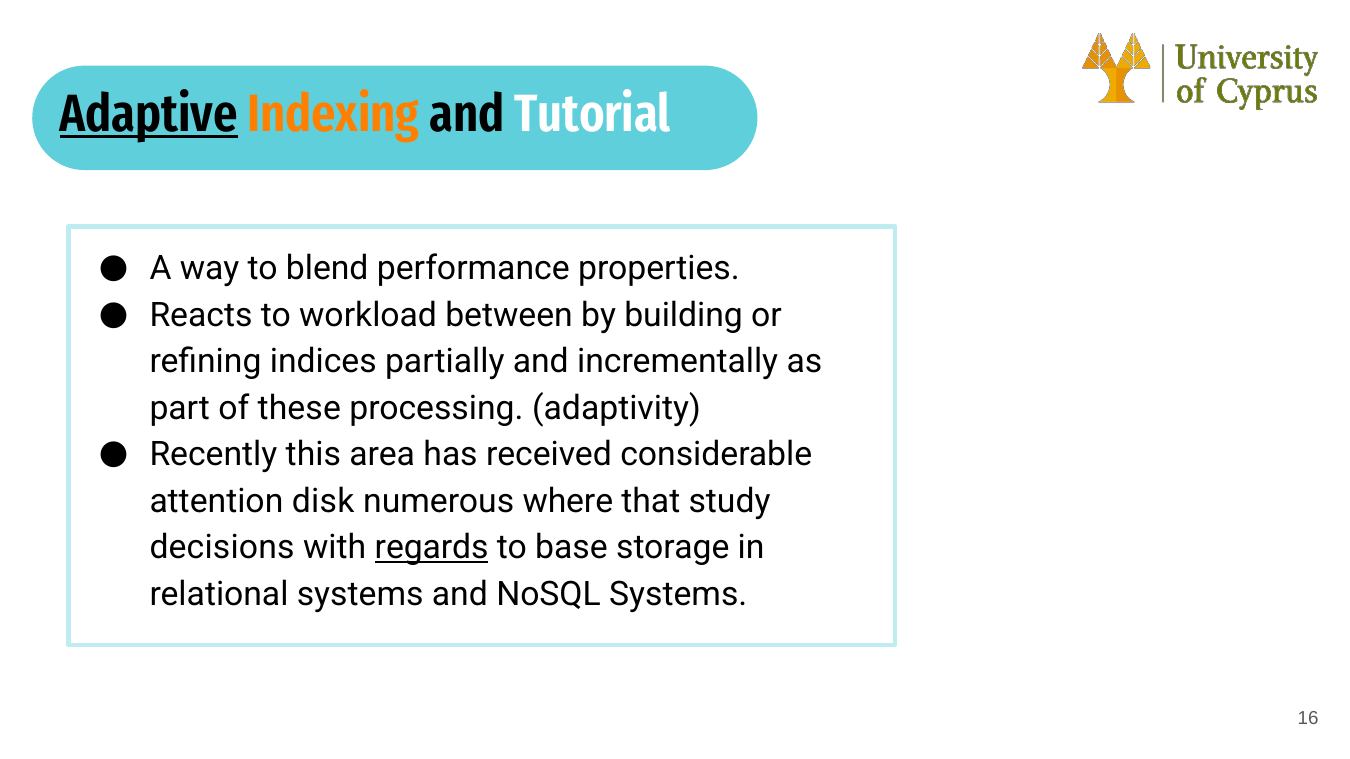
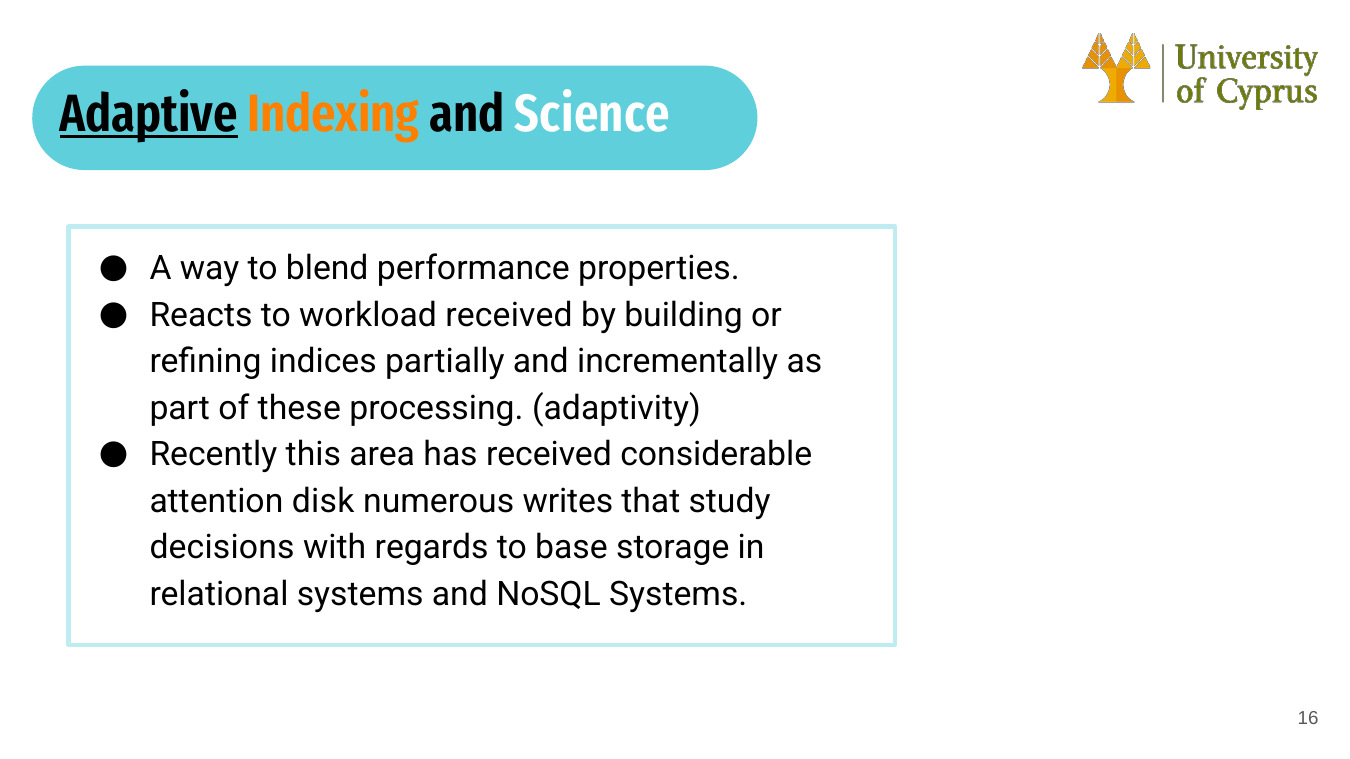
Tutorial: Tutorial -> Science
workload between: between -> received
where: where -> writes
regards underline: present -> none
